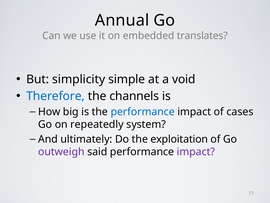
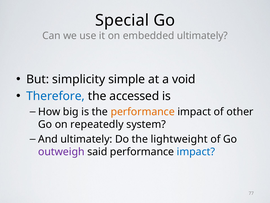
Annual: Annual -> Special
embedded translates: translates -> ultimately
channels: channels -> accessed
performance at (143, 111) colour: blue -> orange
cases: cases -> other
exploitation: exploitation -> lightweight
impact at (196, 151) colour: purple -> blue
